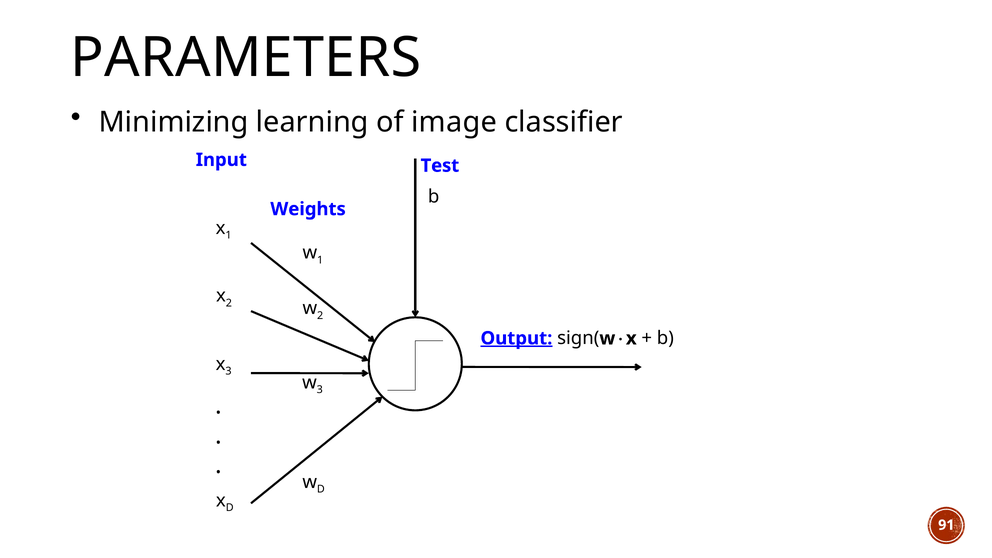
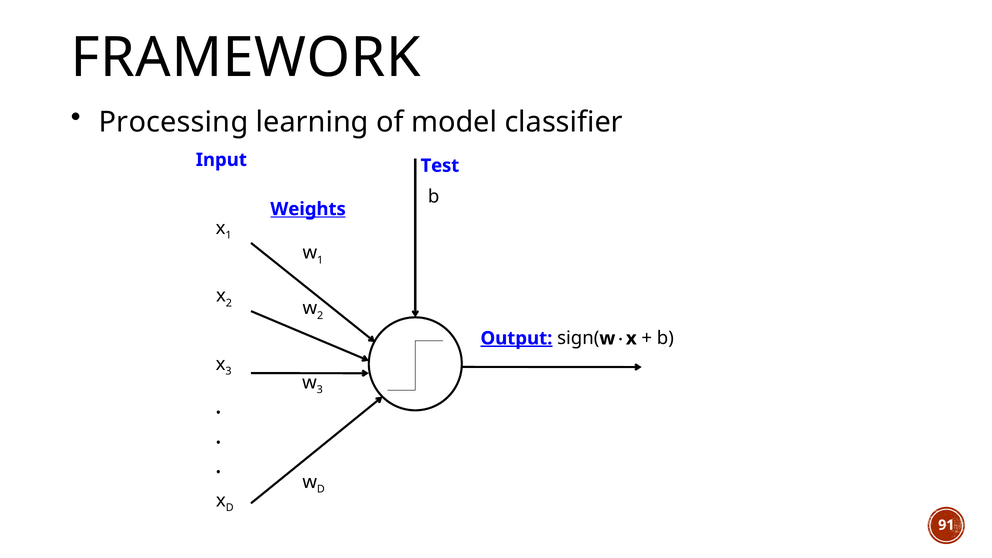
PARAMETERS: PARAMETERS -> FRAMEWORK
Minimizing: Minimizing -> Processing
image: image -> model
Weights underline: none -> present
